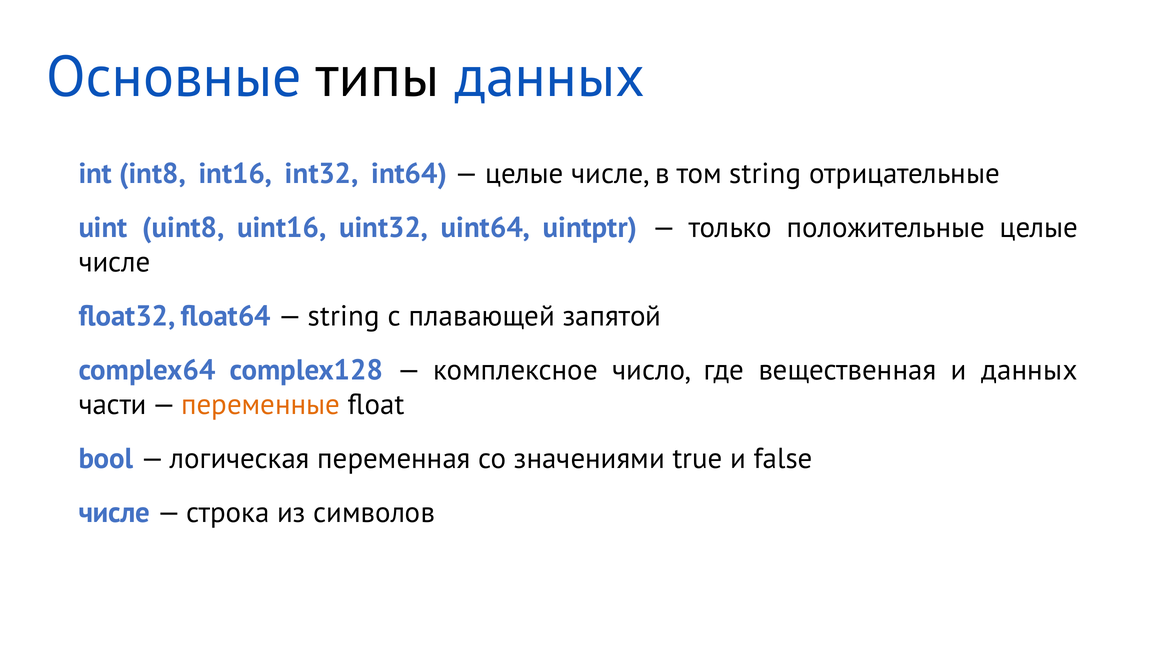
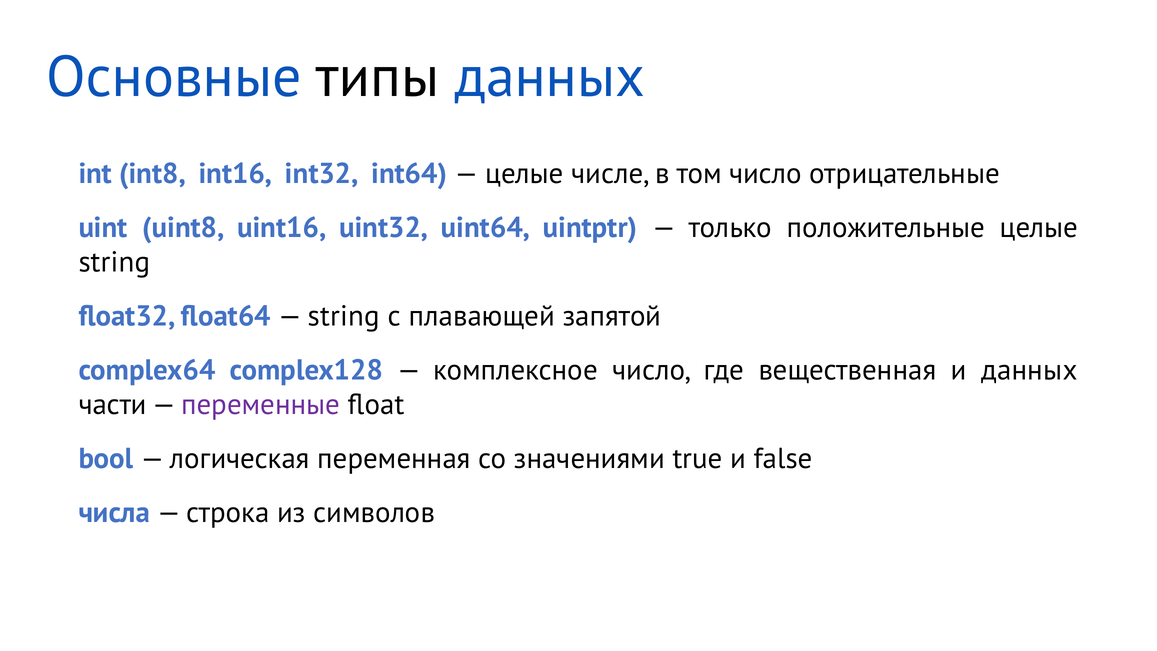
том string: string -> число
числе at (114, 262): числе -> string
переменные colour: orange -> purple
числе at (114, 513): числе -> числа
